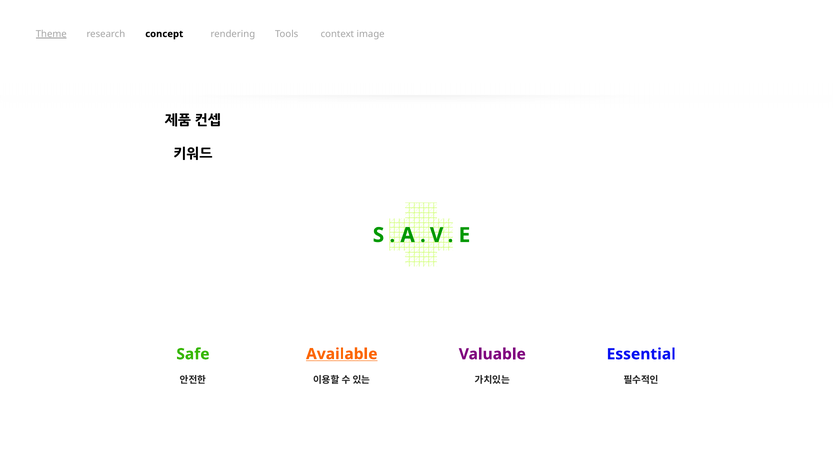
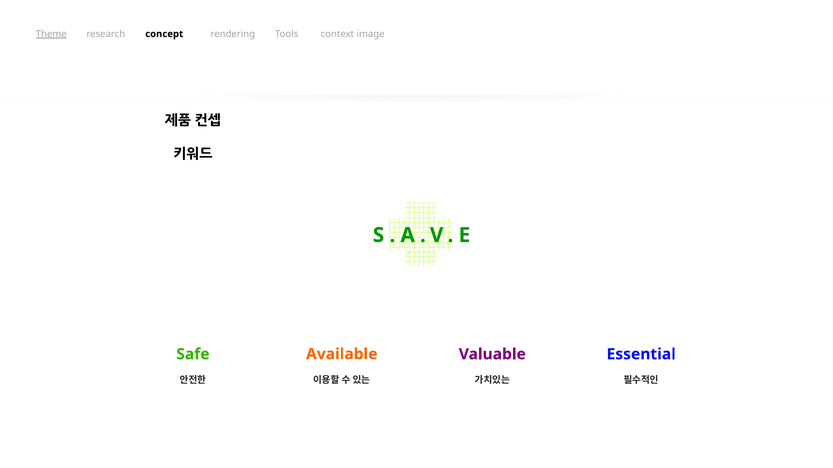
Available underline: present -> none
